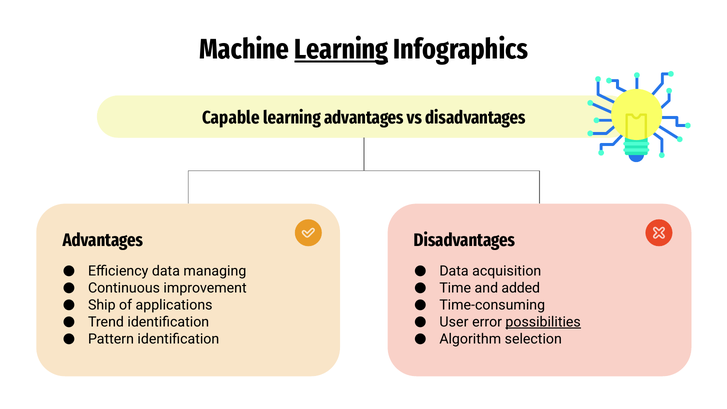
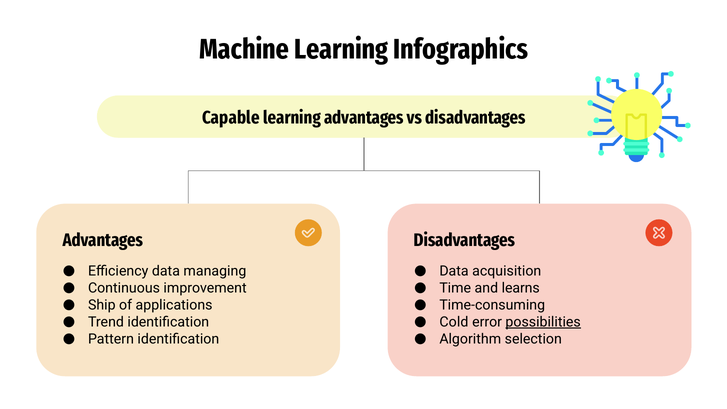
Learning at (341, 49) underline: present -> none
added: added -> learns
User: User -> Cold
